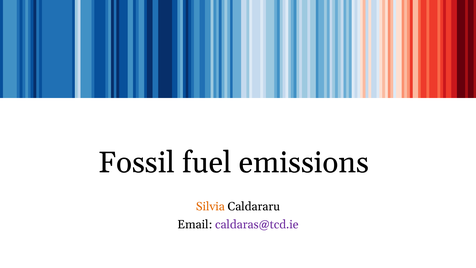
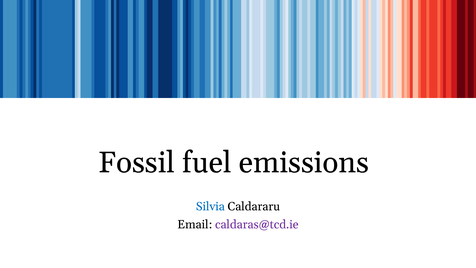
Silvia colour: orange -> blue
